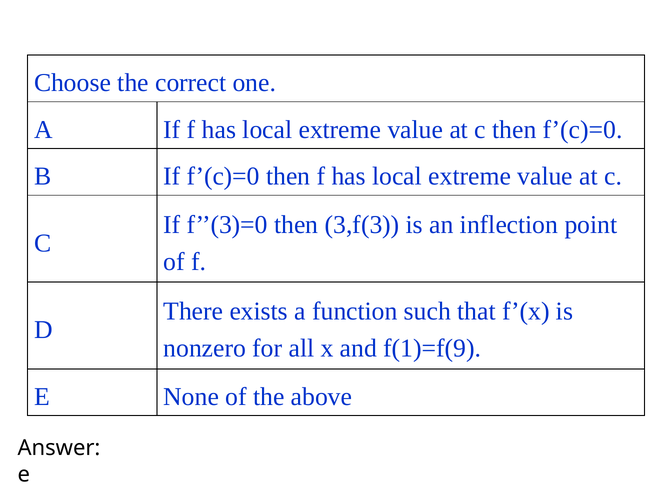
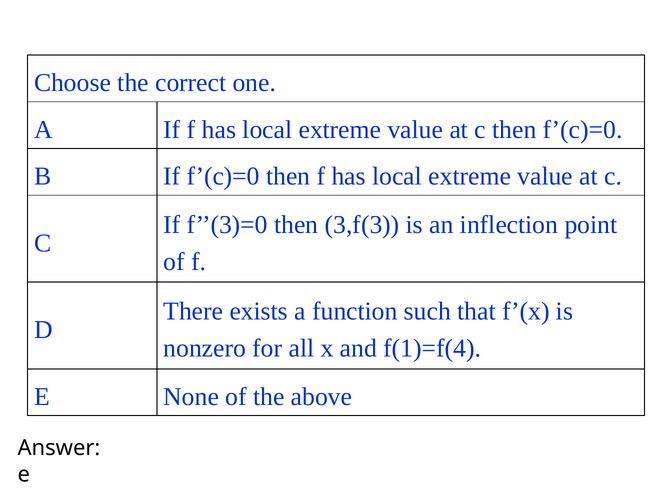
f(1)=f(9: f(1)=f(9 -> f(1)=f(4
